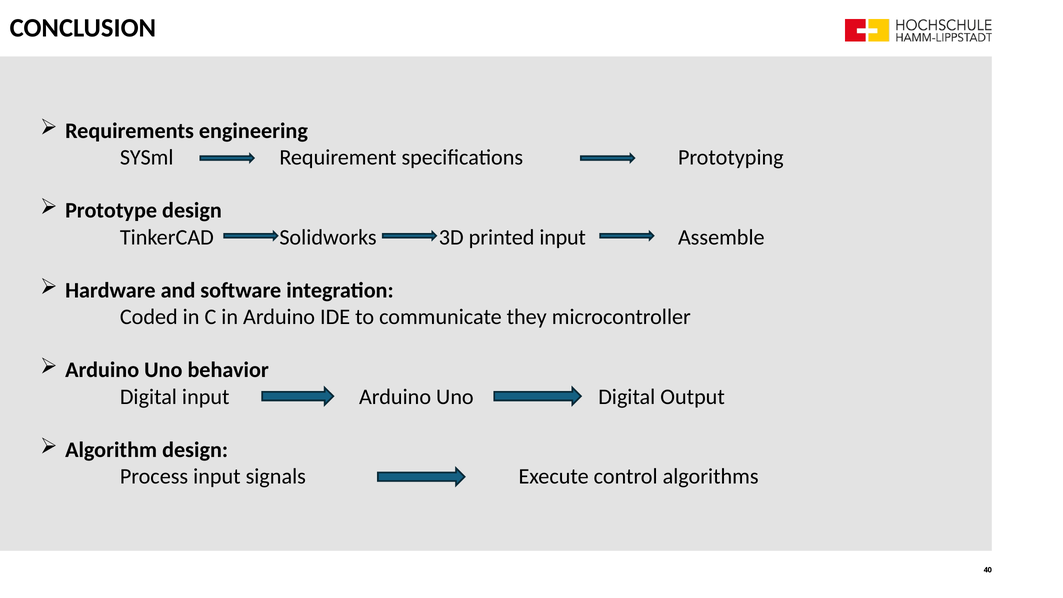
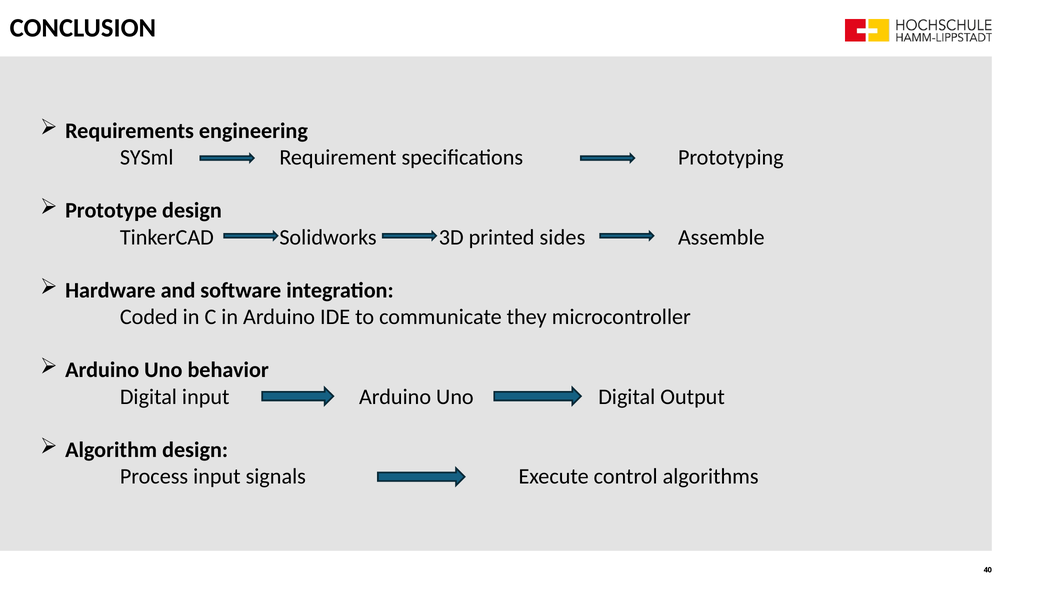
printed input: input -> sides
